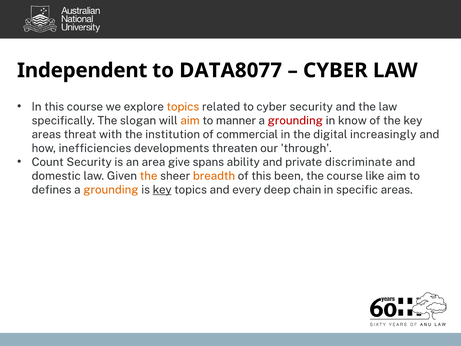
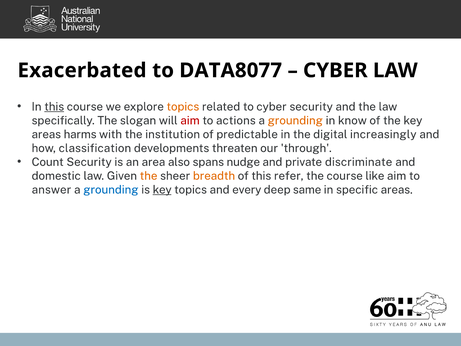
Independent: Independent -> Exacerbated
this at (54, 107) underline: none -> present
aim at (190, 120) colour: orange -> red
manner: manner -> actions
grounding at (295, 120) colour: red -> orange
threat: threat -> harms
commercial: commercial -> predictable
inefficiencies: inefficiencies -> classification
give: give -> also
ability: ability -> nudge
been: been -> refer
defines: defines -> answer
grounding at (111, 190) colour: orange -> blue
chain: chain -> same
